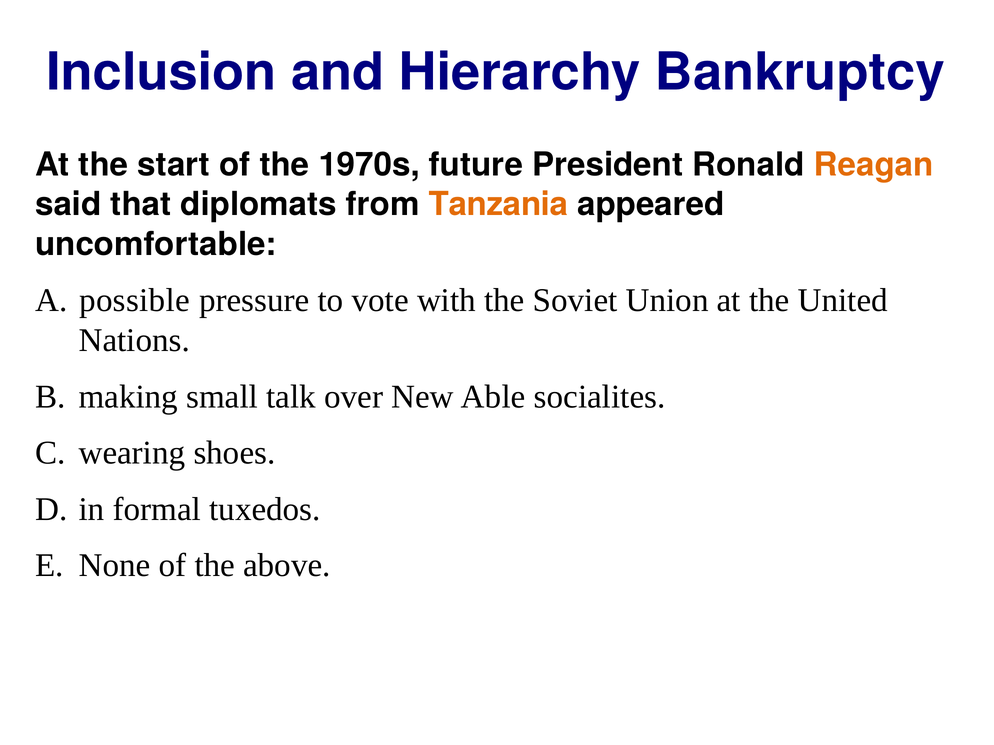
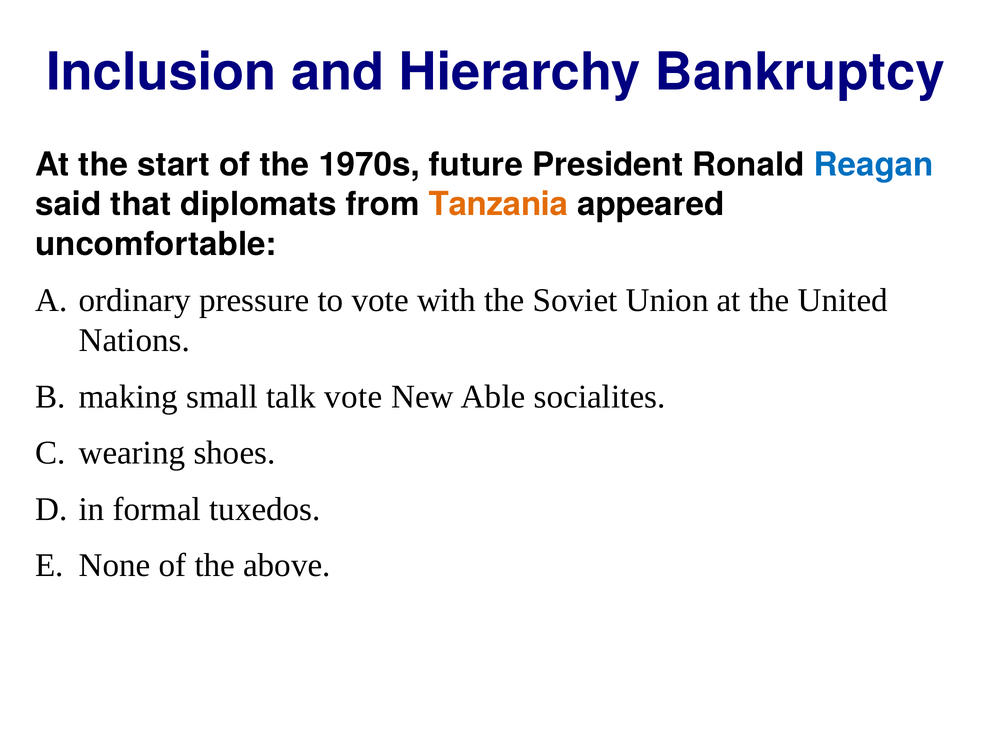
Reagan colour: orange -> blue
possible: possible -> ordinary
talk over: over -> vote
